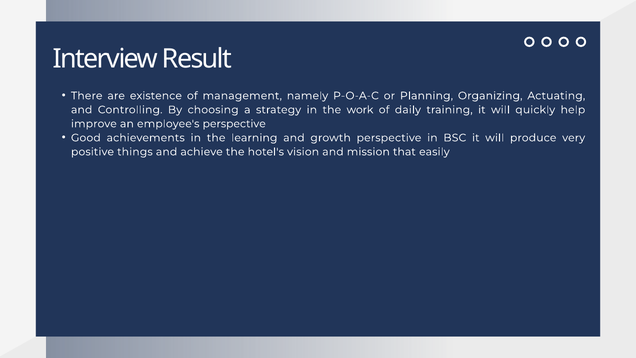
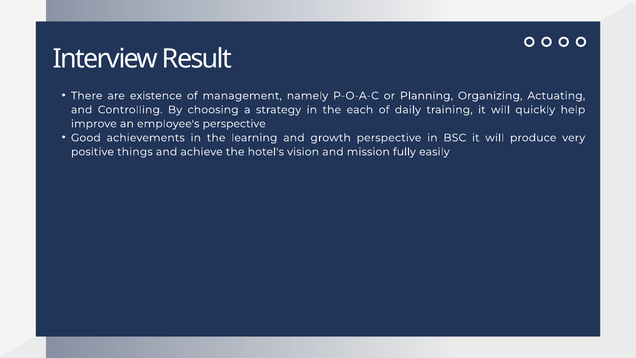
work: work -> each
that: that -> fully
